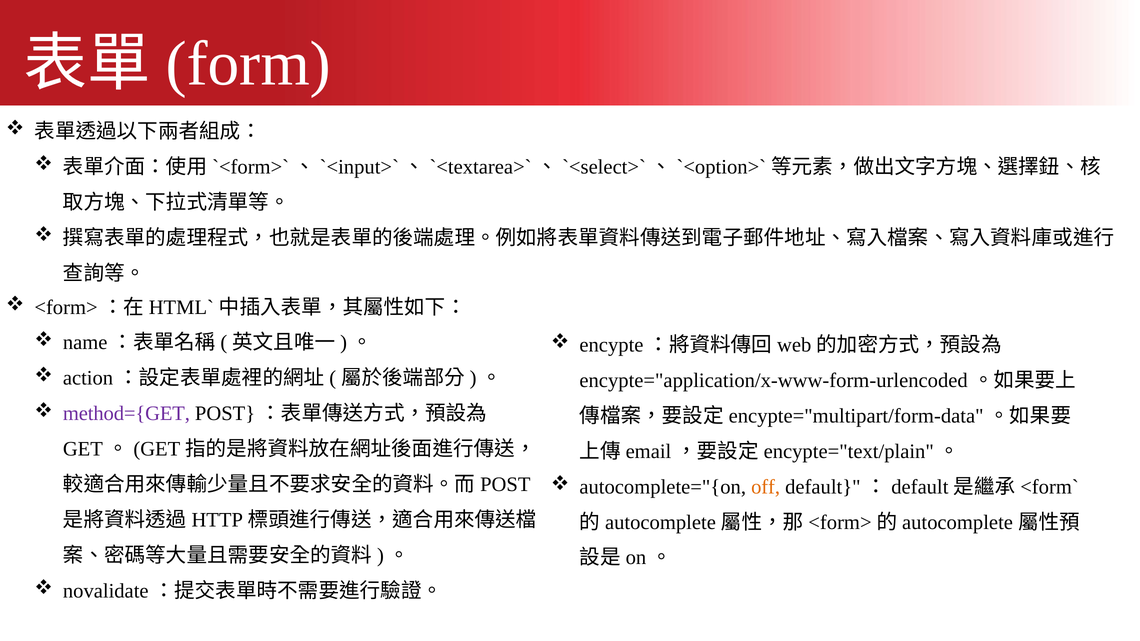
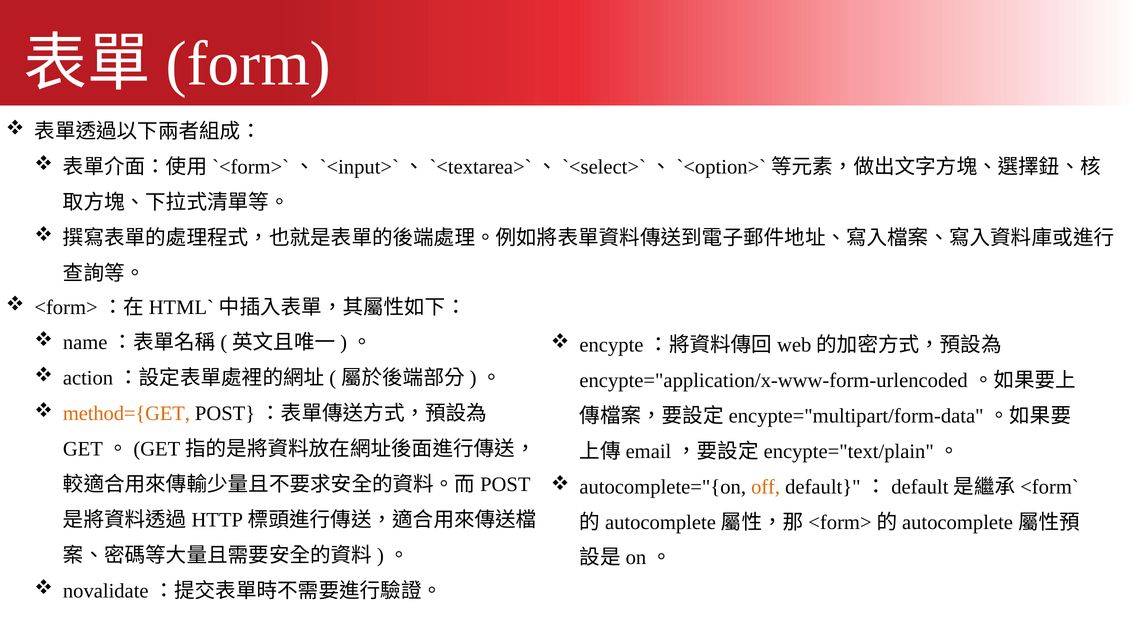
method={GET colour: purple -> orange
